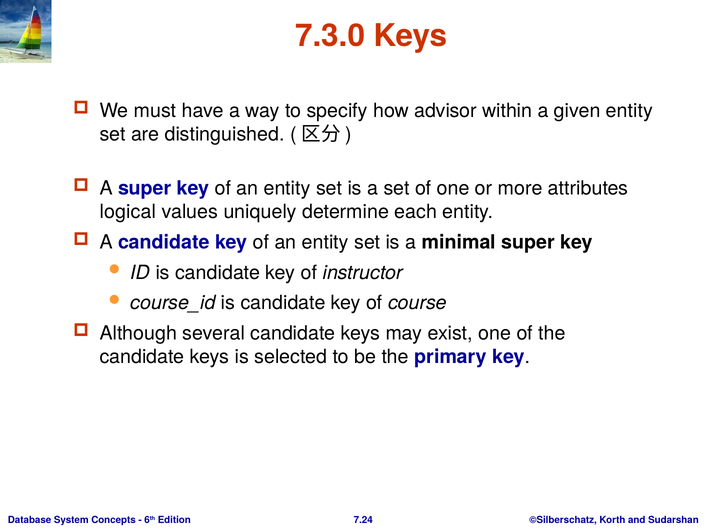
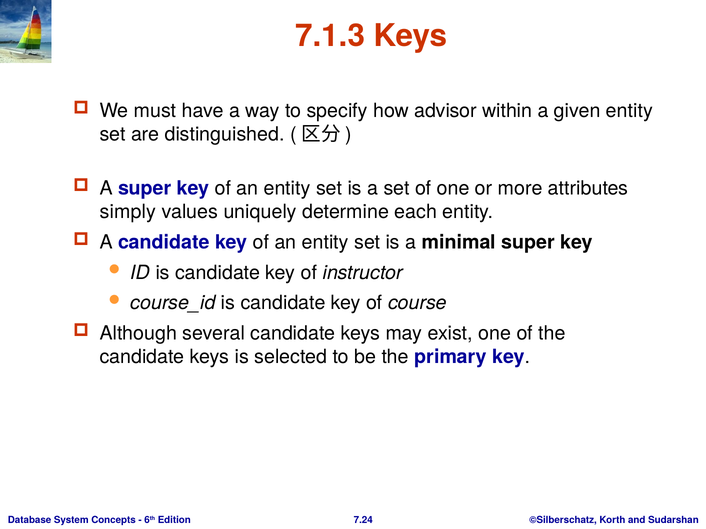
7.3.0: 7.3.0 -> 7.1.3
logical: logical -> simply
